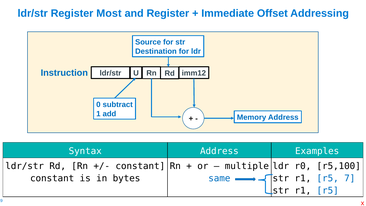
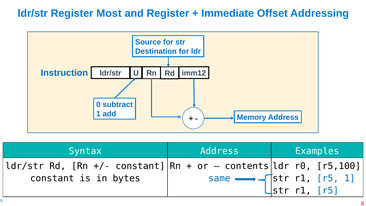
multiple: multiple -> contents
r5 7: 7 -> 1
